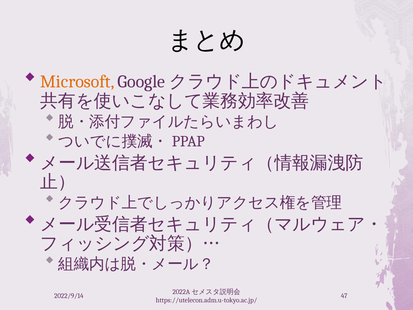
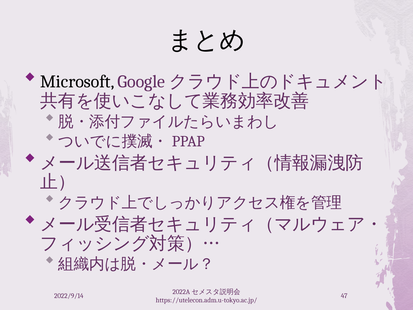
Microsoft colour: orange -> black
